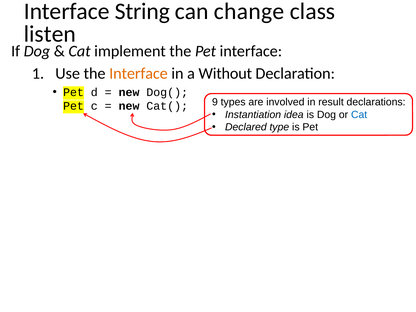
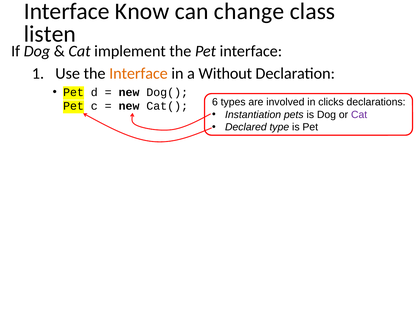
String: String -> Know
9: 9 -> 6
result: result -> clicks
idea: idea -> pets
Cat at (359, 115) colour: blue -> purple
